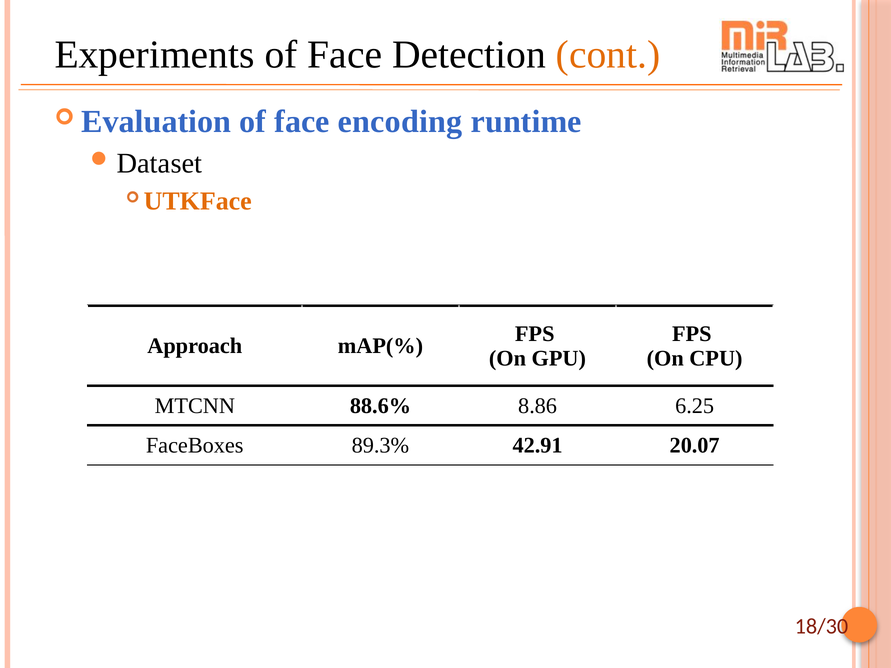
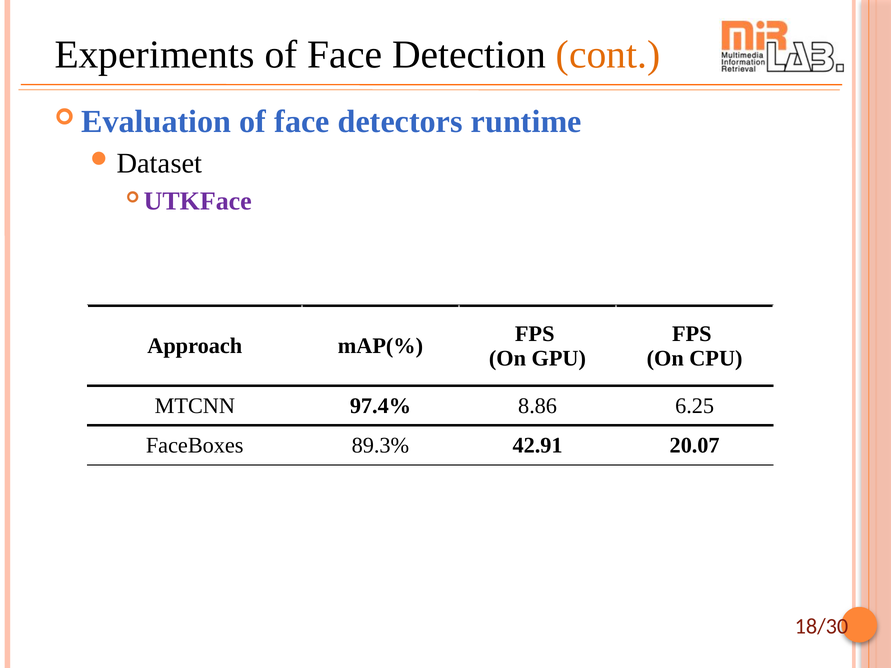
encoding: encoding -> detectors
UTKFace colour: orange -> purple
88.6%: 88.6% -> 97.4%
